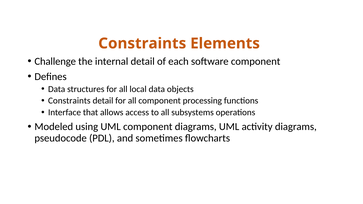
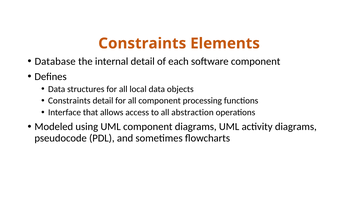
Challenge: Challenge -> Database
subsystems: subsystems -> abstraction
